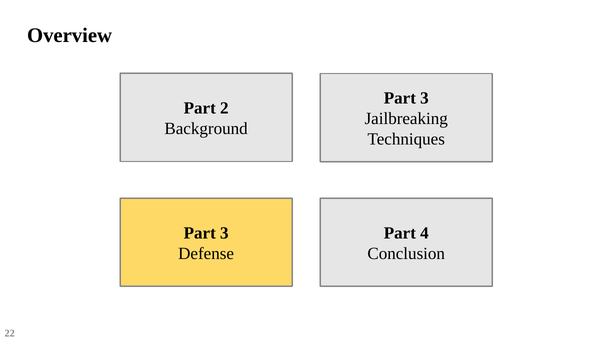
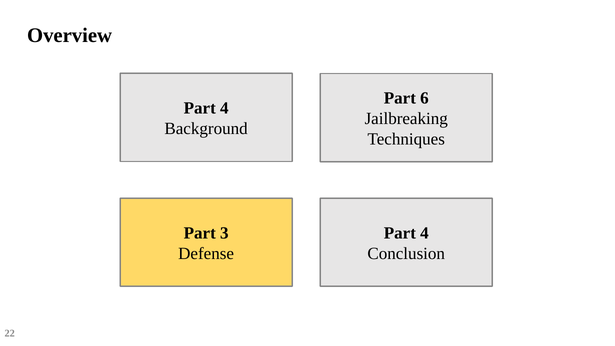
3 at (424, 98): 3 -> 6
2 at (224, 108): 2 -> 4
